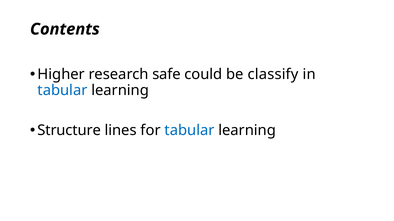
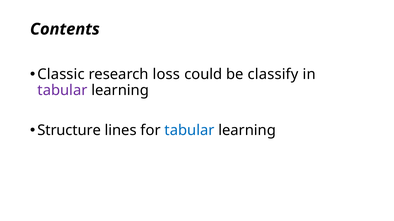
Higher: Higher -> Classic
safe: safe -> loss
tabular at (62, 90) colour: blue -> purple
